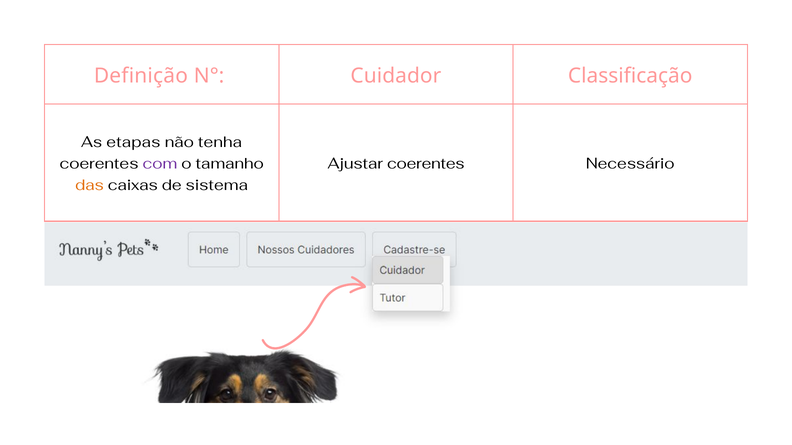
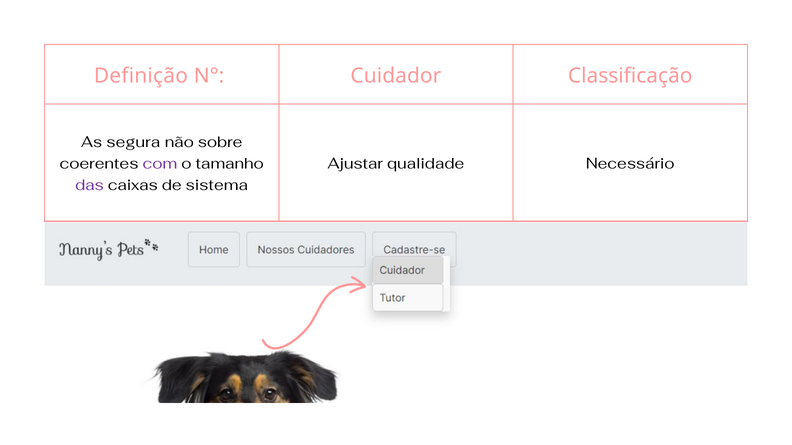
etapas: etapas -> segura
tenha: tenha -> sobre
Ajustar coerentes: coerentes -> qualidade
das colour: orange -> purple
